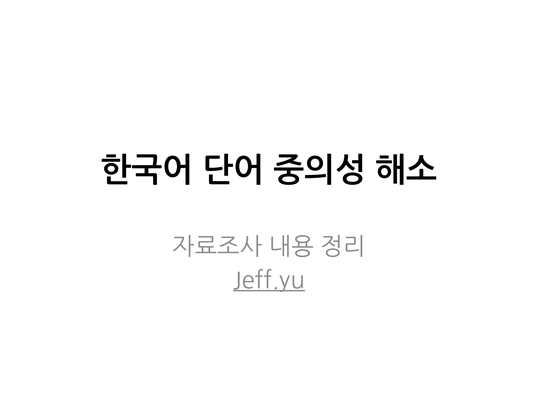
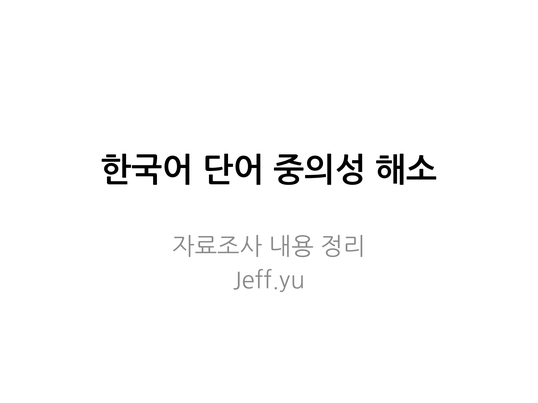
Jeff.yu underline: present -> none
